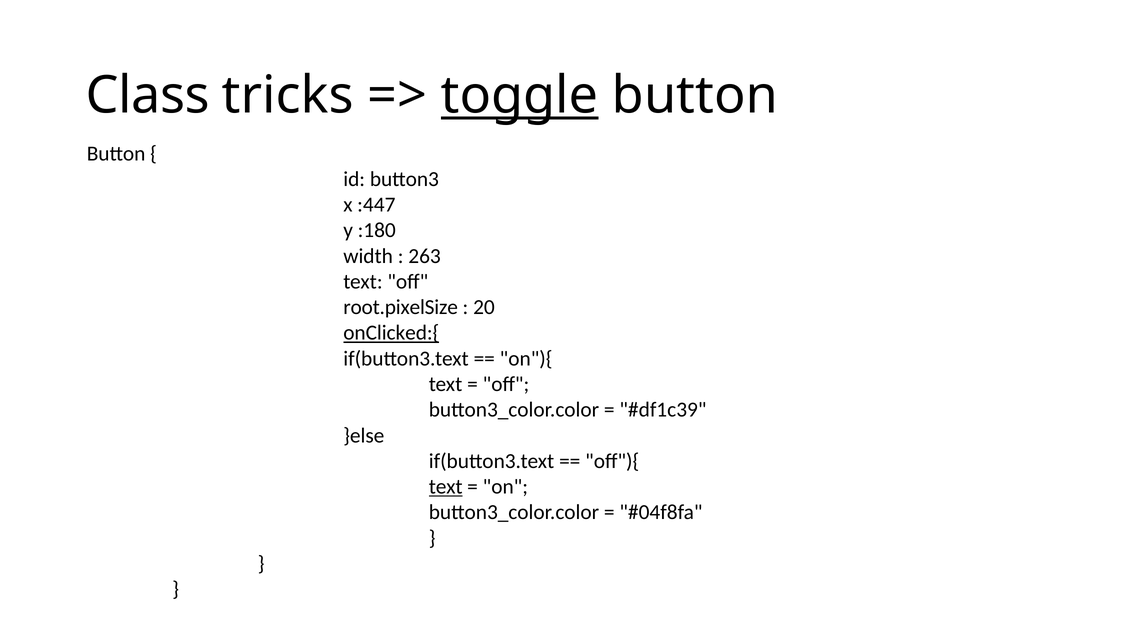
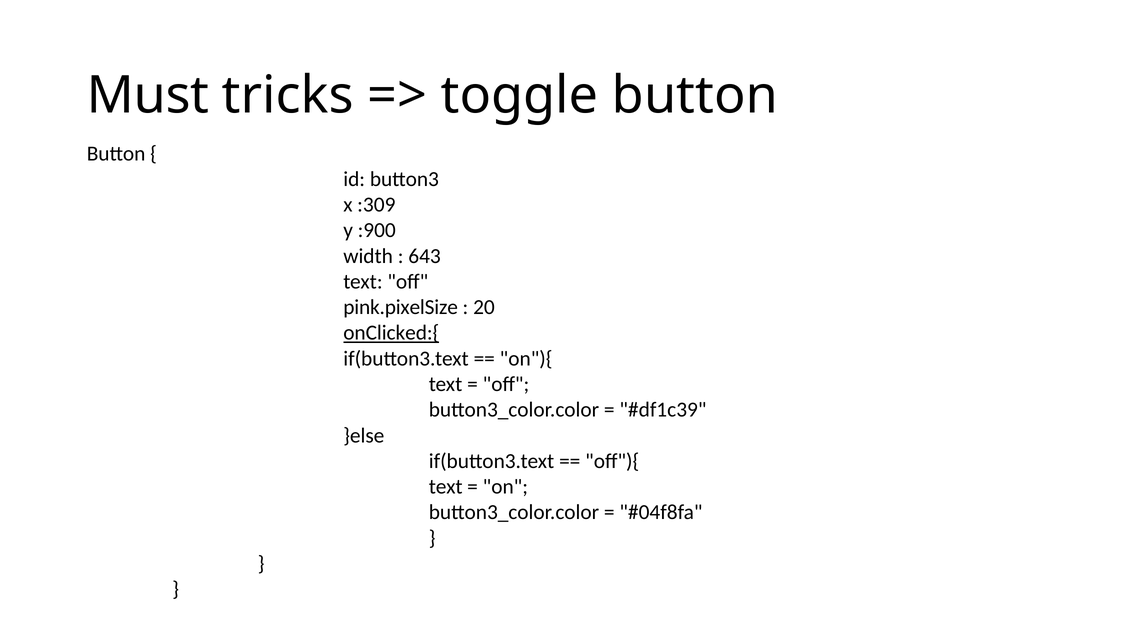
Class: Class -> Must
toggle underline: present -> none
:447: :447 -> :309
:180: :180 -> :900
263: 263 -> 643
root.pixelSize: root.pixelSize -> pink.pixelSize
text at (446, 487) underline: present -> none
